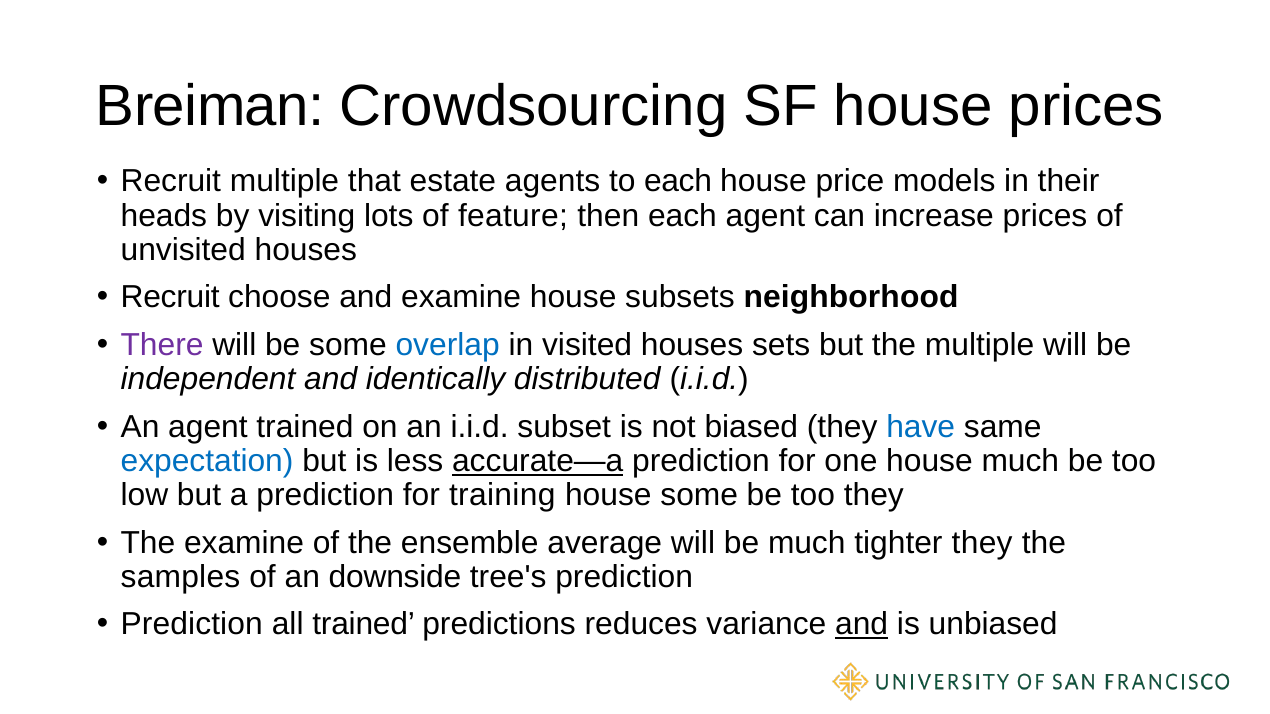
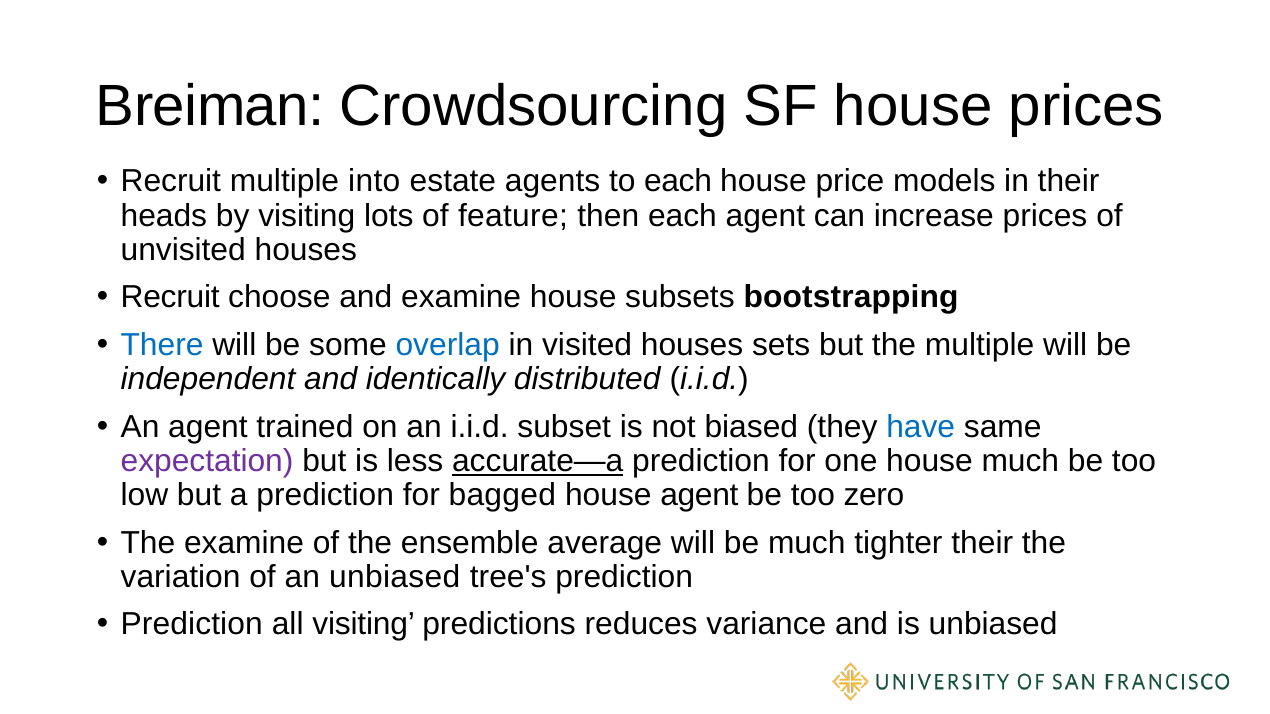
that: that -> into
neighborhood: neighborhood -> bootstrapping
There colour: purple -> blue
expectation colour: blue -> purple
training: training -> bagged
house some: some -> agent
too they: they -> zero
tighter they: they -> their
samples: samples -> variation
an downside: downside -> unbiased
all trained: trained -> visiting
and at (862, 625) underline: present -> none
